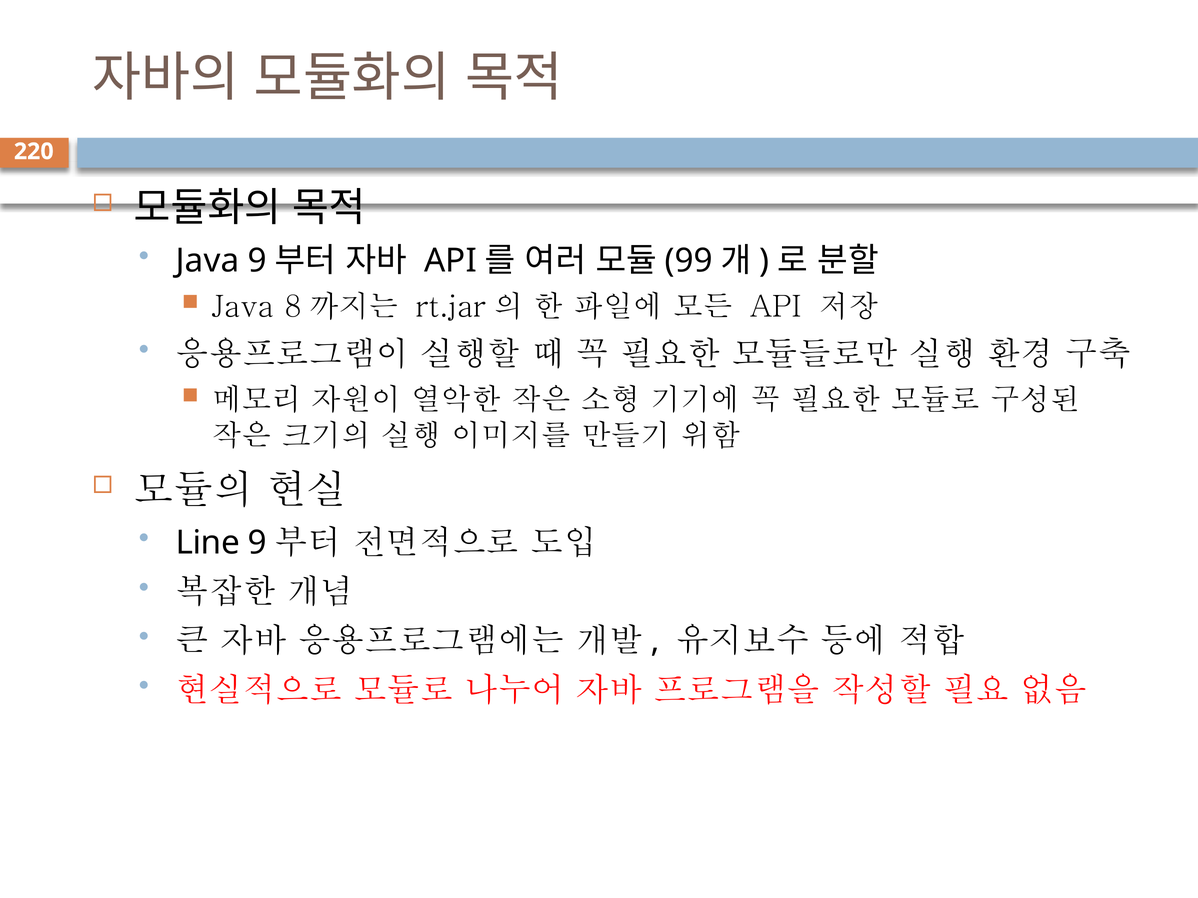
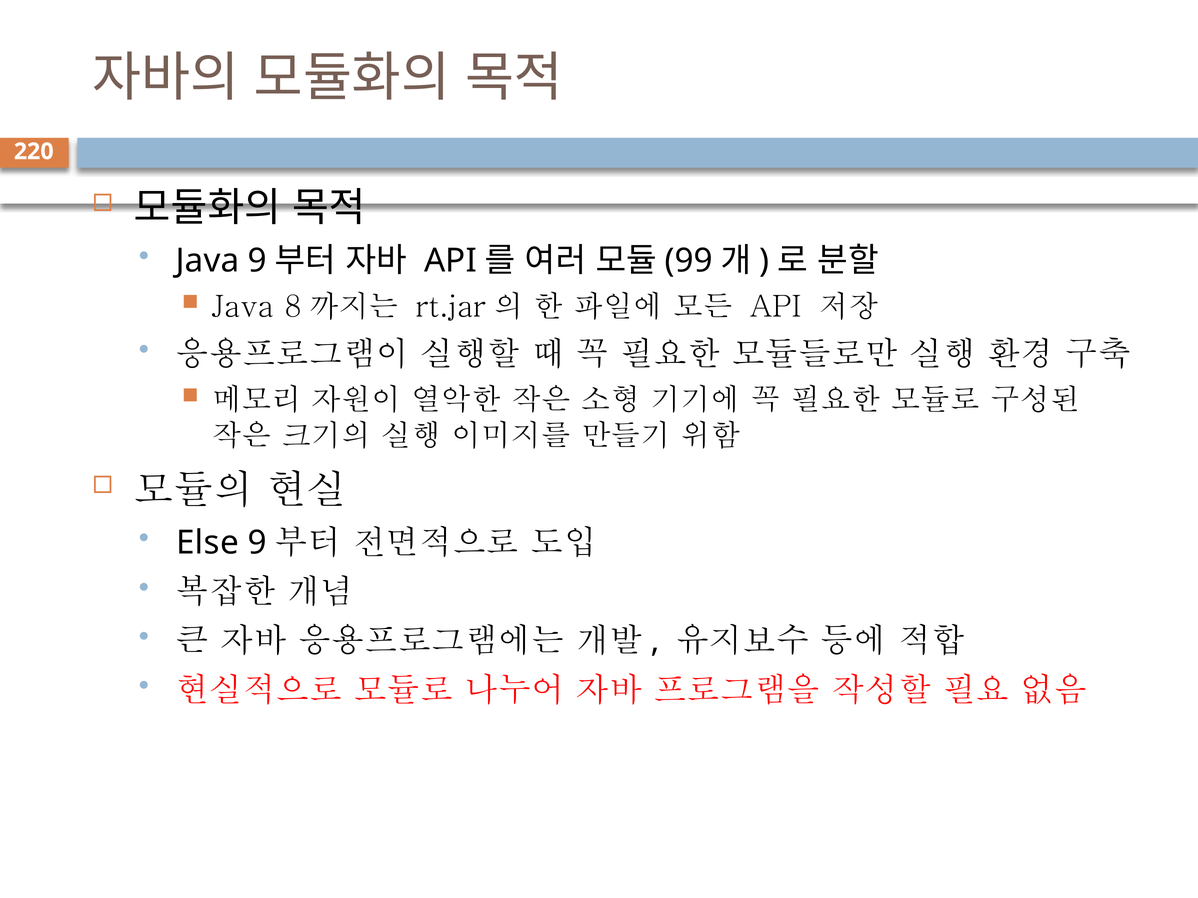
Line: Line -> Else
